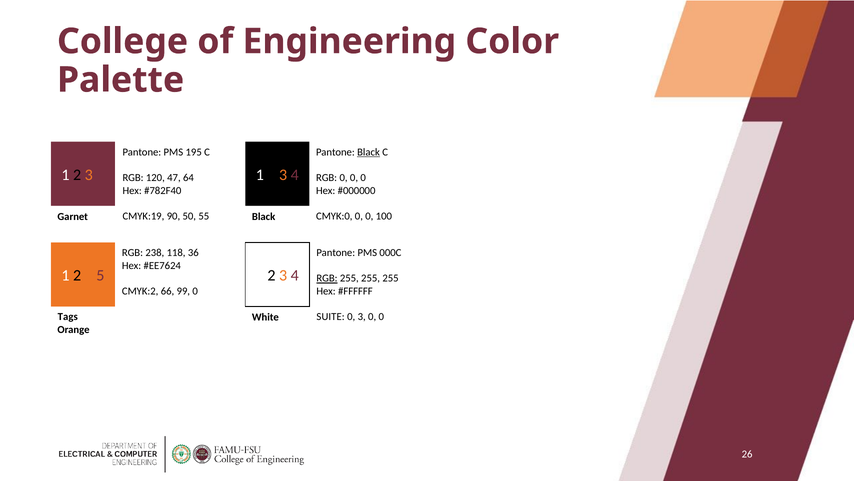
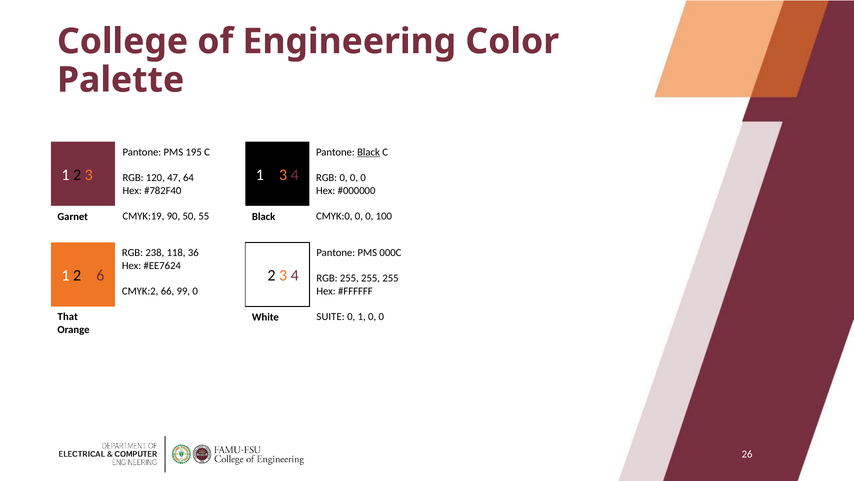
5: 5 -> 6
RGB at (327, 278) underline: present -> none
Tags: Tags -> That
3 at (362, 317): 3 -> 1
